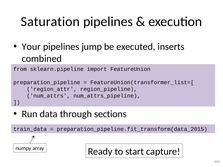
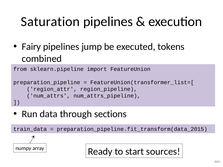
Your: Your -> Fairy
inserts: inserts -> tokens
capture: capture -> sources
